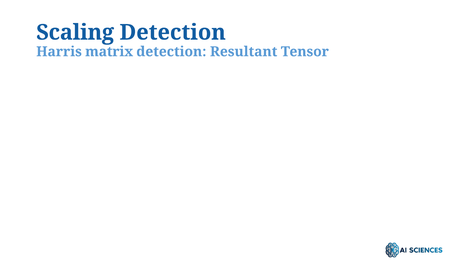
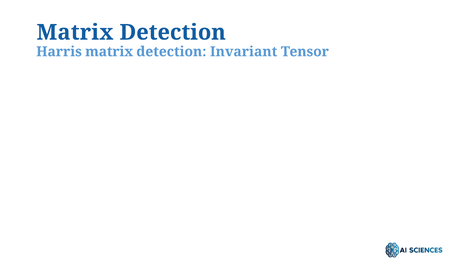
Scaling at (75, 32): Scaling -> Matrix
Resultant: Resultant -> Invariant
